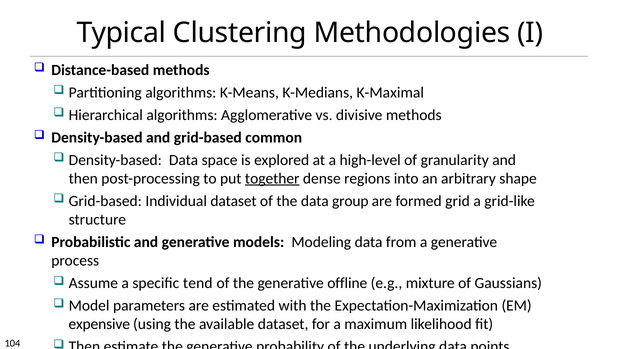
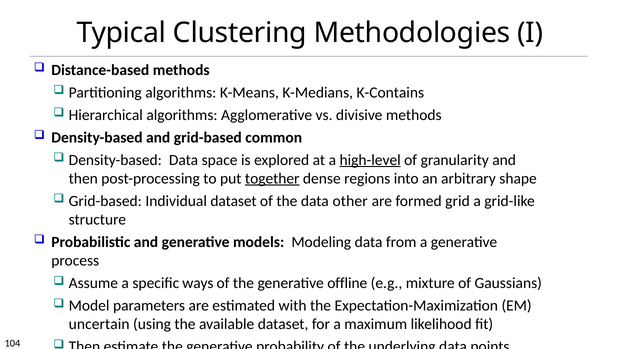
K-Maximal: K-Maximal -> K-Contains
high-level underline: none -> present
group: group -> other
tend: tend -> ways
expensive: expensive -> uncertain
